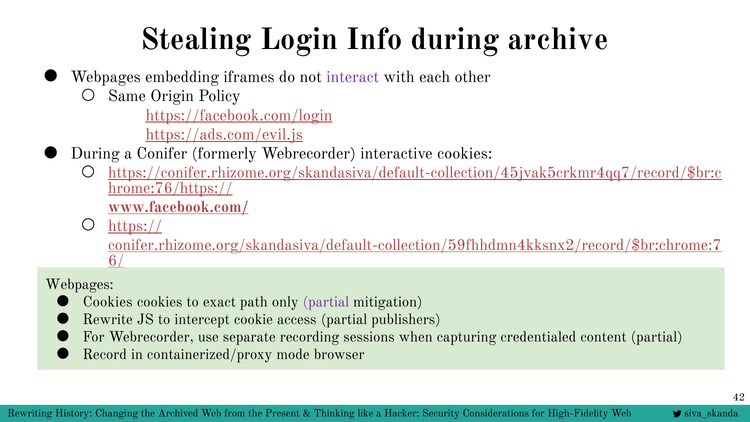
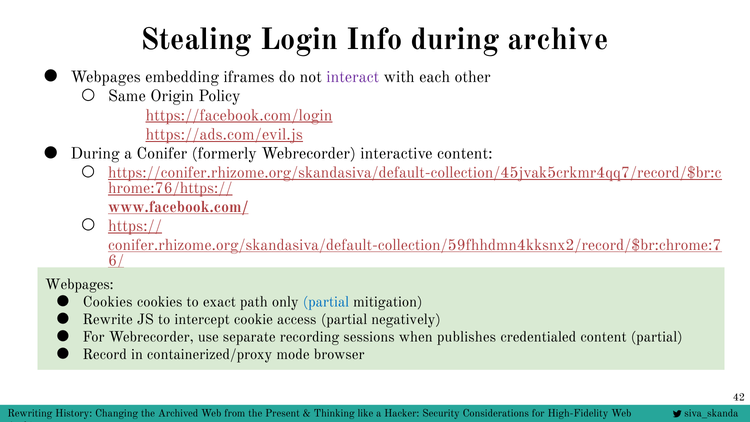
interactive cookies: cookies -> content
partial at (326, 302) colour: purple -> blue
publishers: publishers -> negatively
capturing: capturing -> publishes
